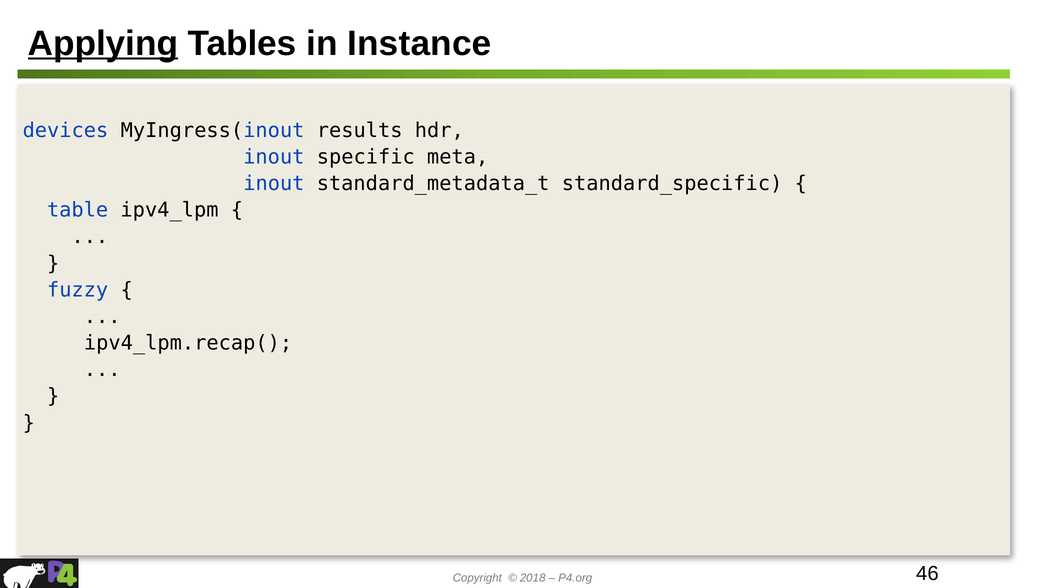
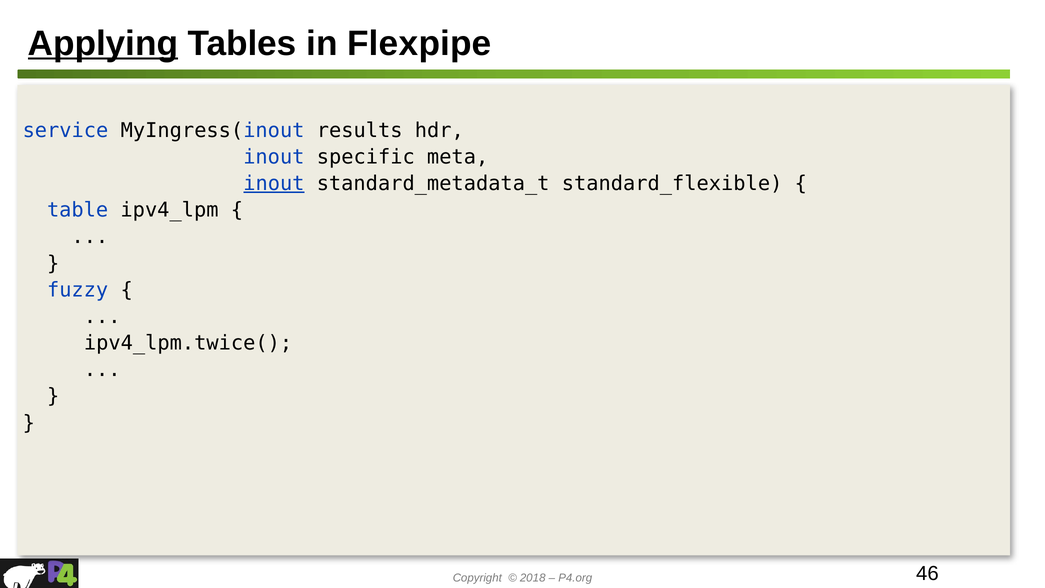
Instance: Instance -> Flexpipe
devices: devices -> service
inout at (274, 183) underline: none -> present
standard_specific: standard_specific -> standard_flexible
ipv4_lpm.recap(: ipv4_lpm.recap( -> ipv4_lpm.twice(
